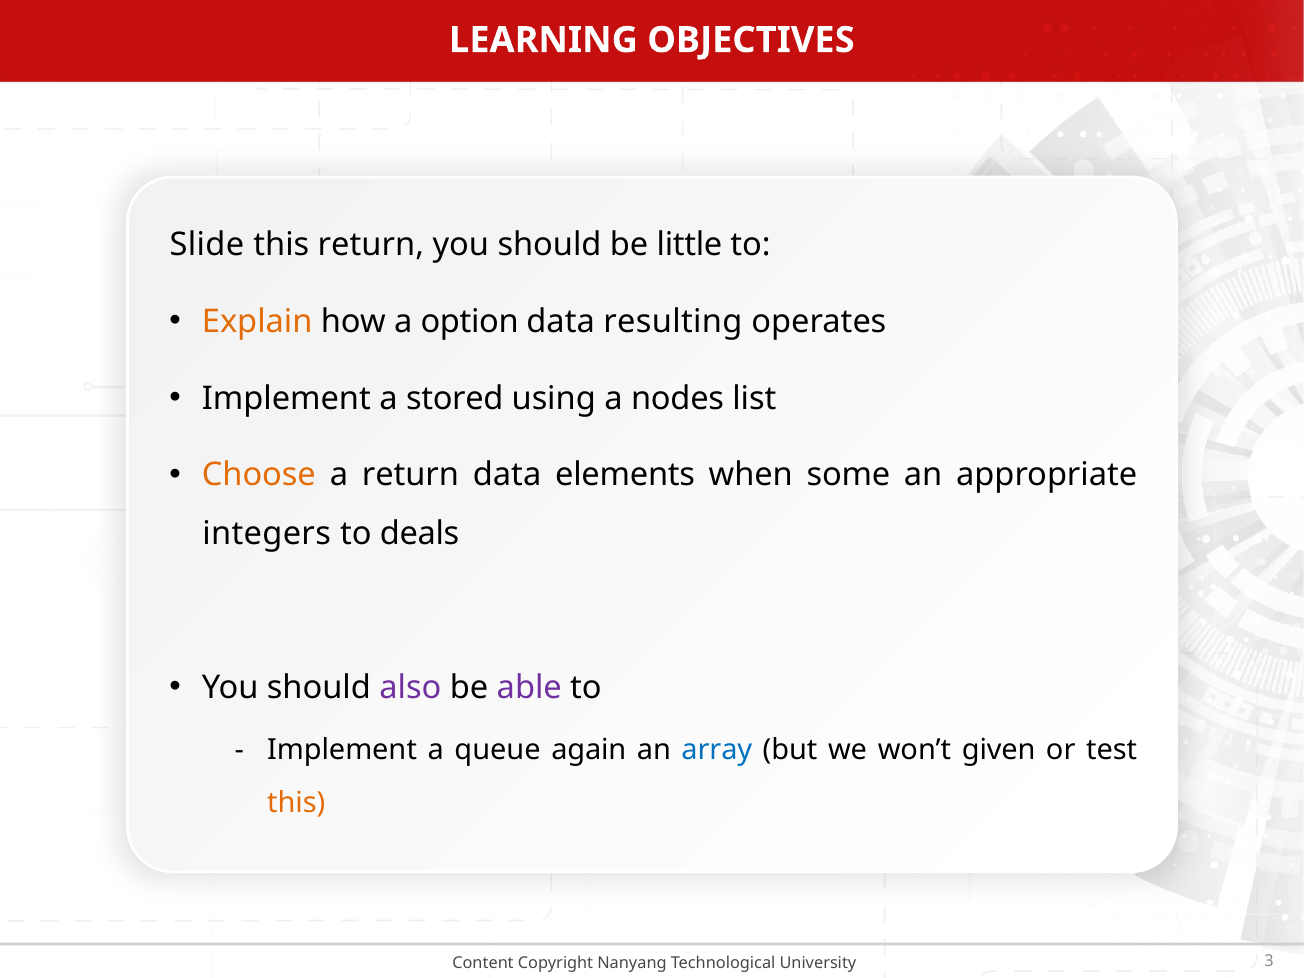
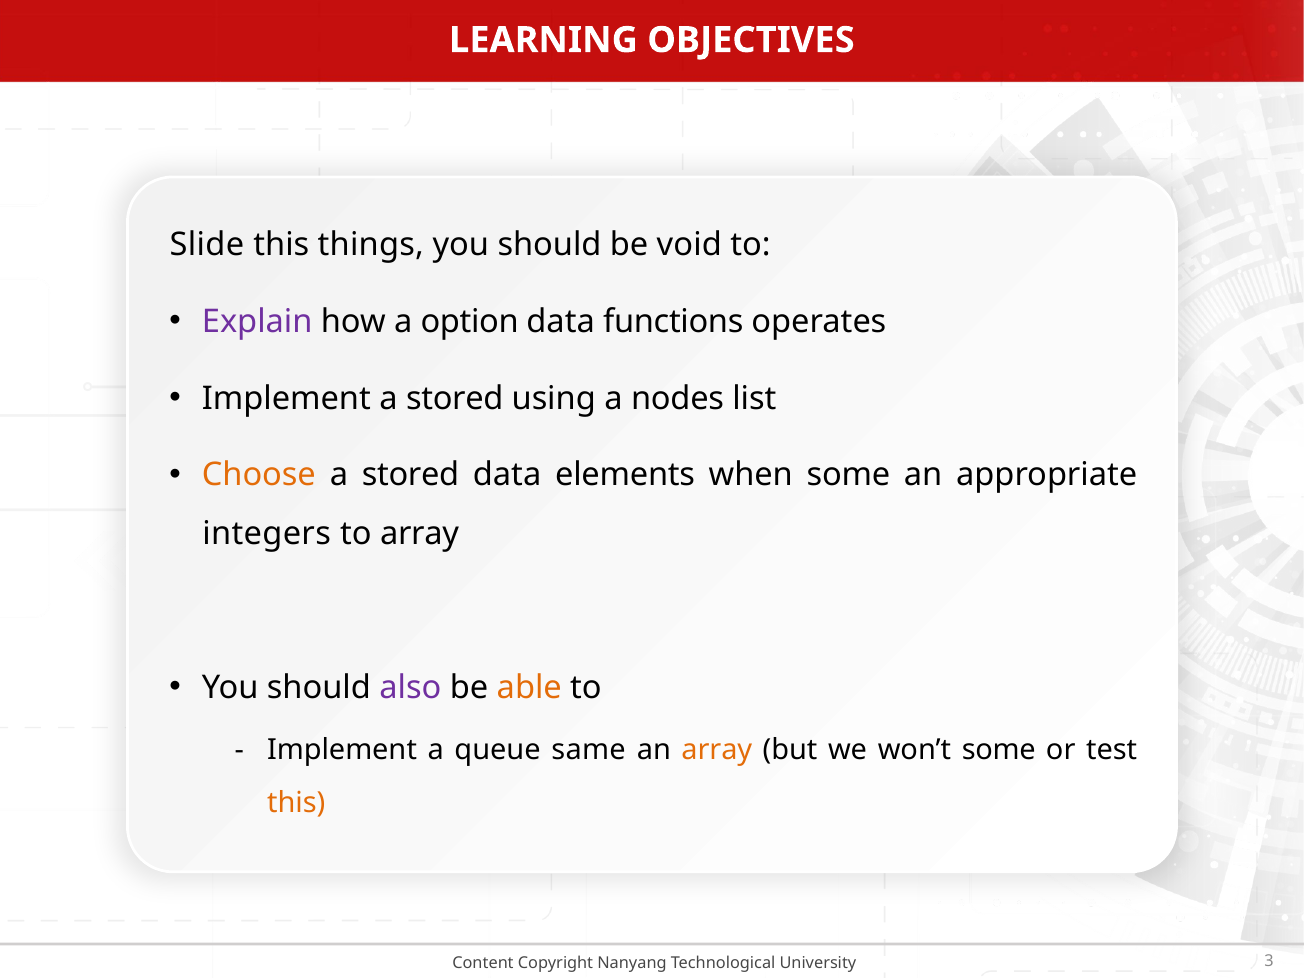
this return: return -> things
little: little -> void
Explain colour: orange -> purple
resulting: resulting -> functions
return at (410, 475): return -> stored
to deals: deals -> array
able colour: purple -> orange
again: again -> same
array at (717, 750) colour: blue -> orange
won’t given: given -> some
